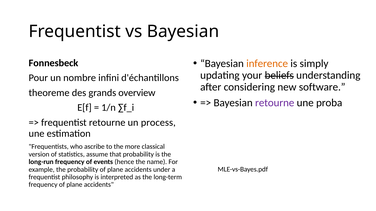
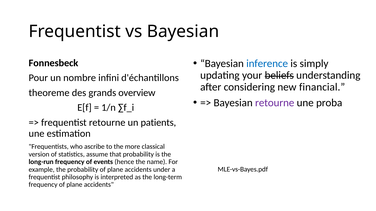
inference colour: orange -> blue
software: software -> financial
process: process -> patients
